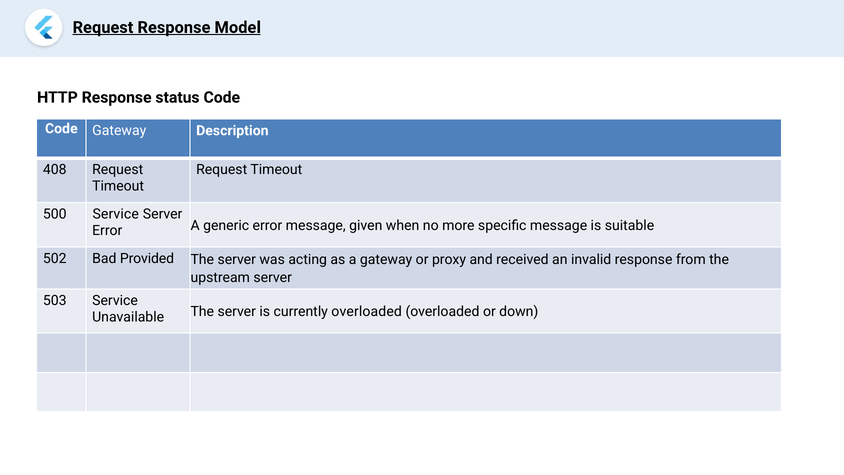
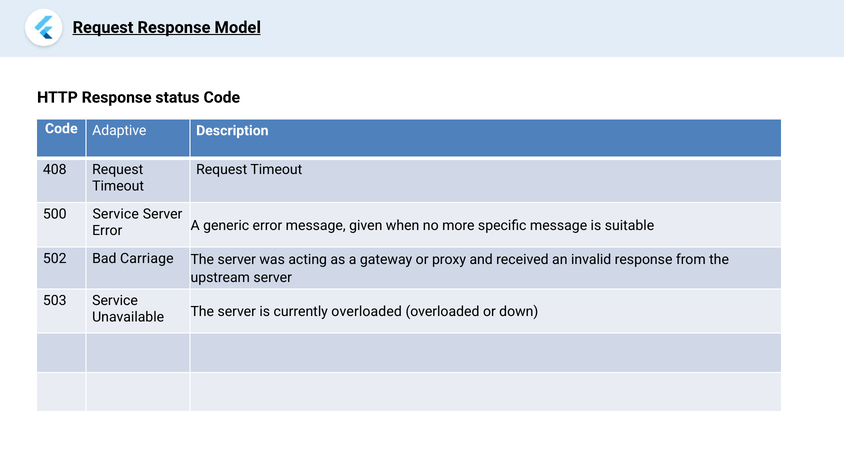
Code Gateway: Gateway -> Adaptive
Provided: Provided -> Carriage
